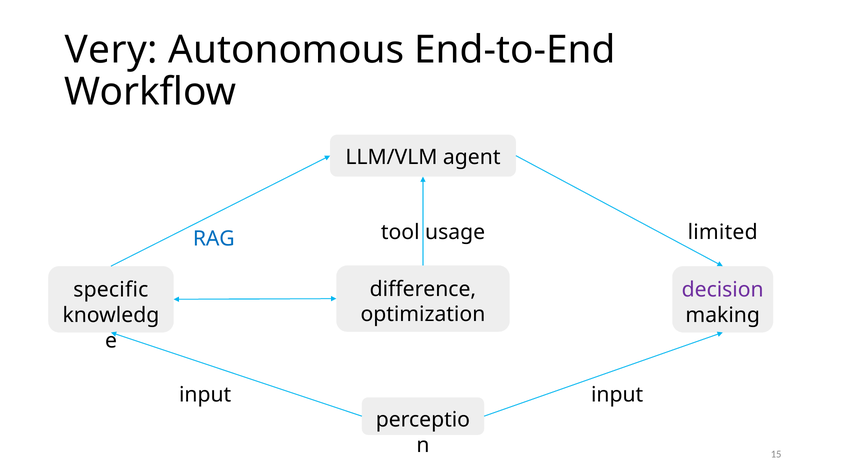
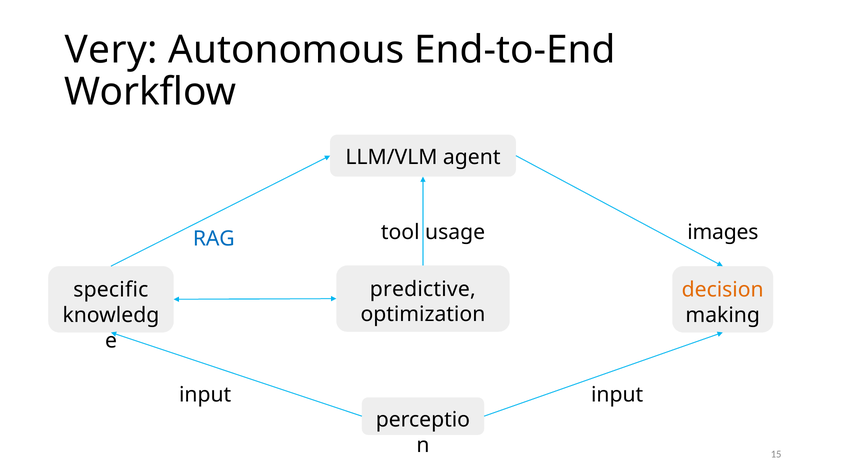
limited: limited -> images
difference: difference -> predictive
decision colour: purple -> orange
